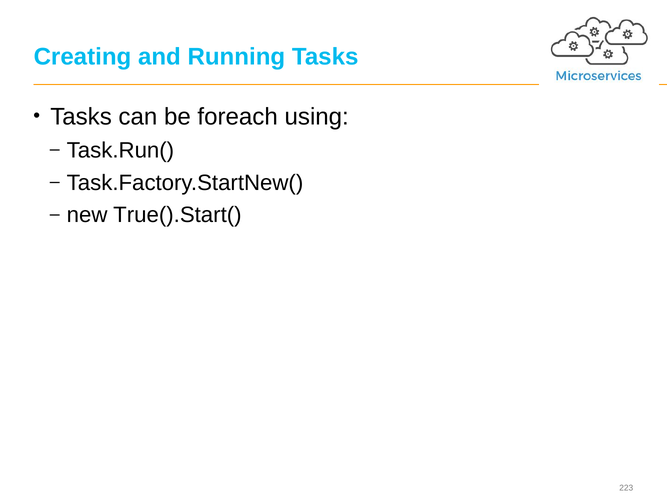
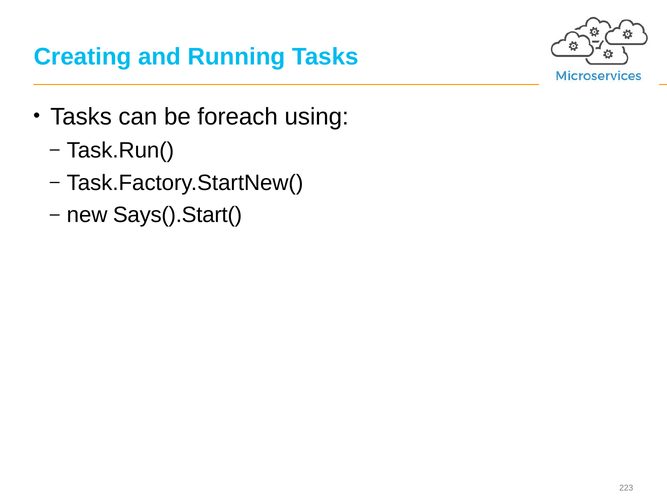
True().Start(: True().Start( -> Says().Start(
